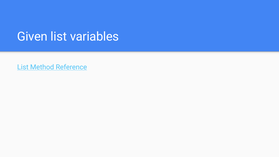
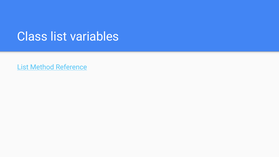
Given: Given -> Class
